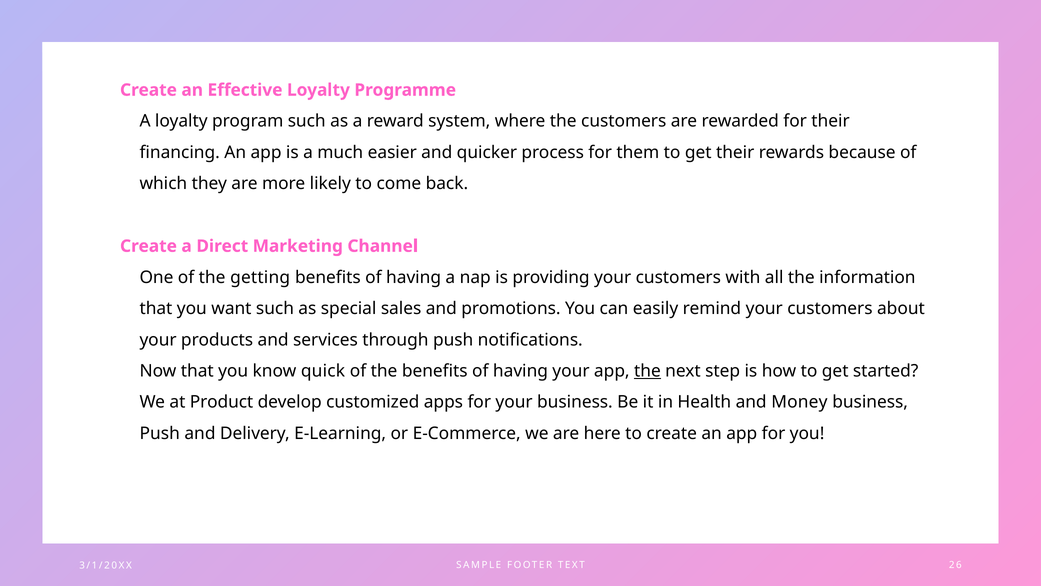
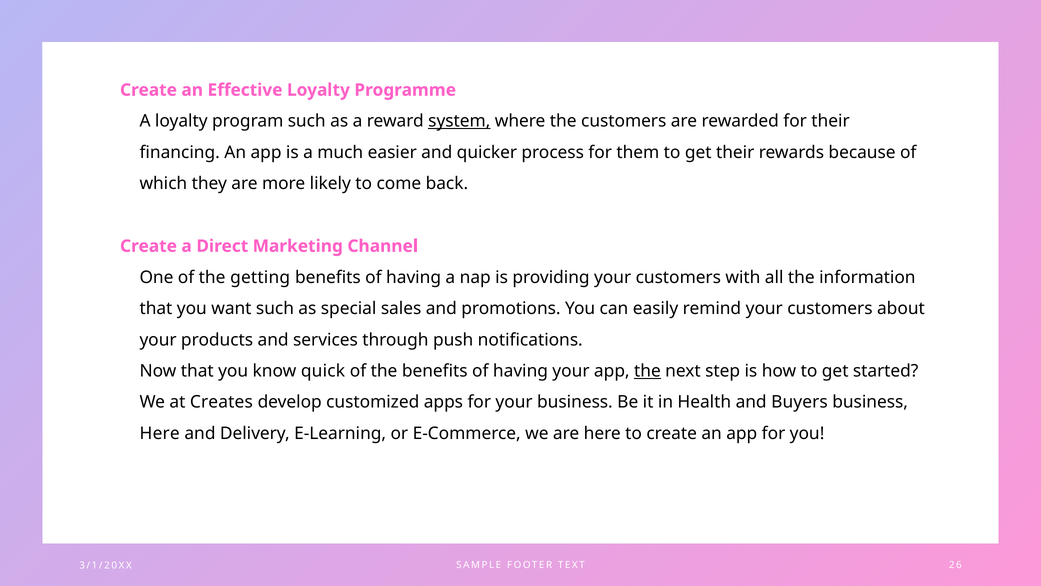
system underline: none -> present
Product: Product -> Creates
Money: Money -> Buyers
Push at (160, 433): Push -> Here
